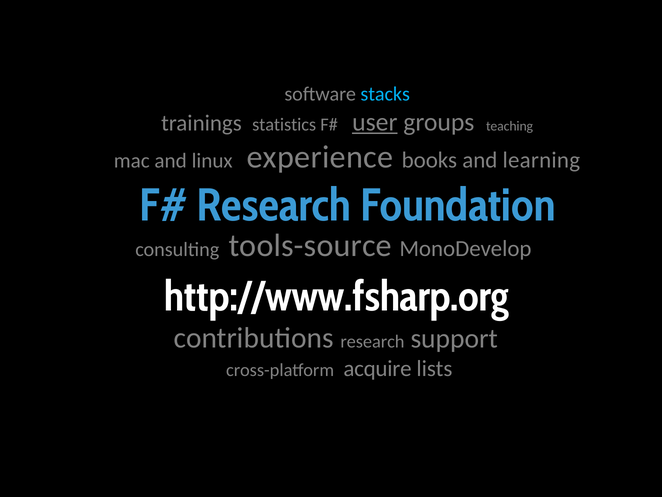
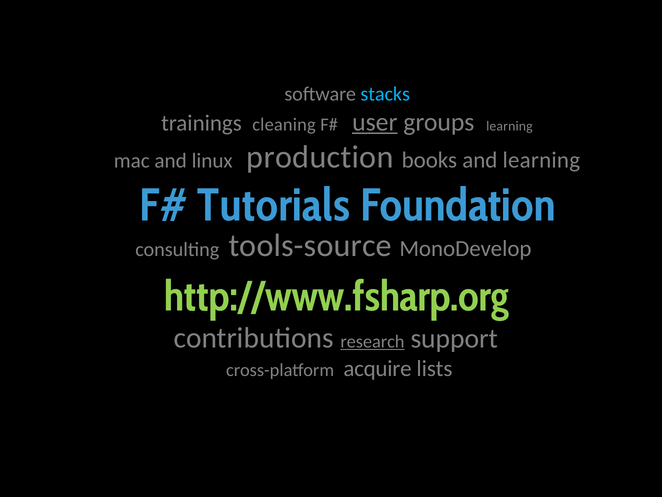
statistics: statistics -> cleaning
groups teaching: teaching -> learning
experience: experience -> production
Research at (274, 205): Research -> Tutorials
http://www.fsharp.org colour: white -> light green
research at (372, 341) underline: none -> present
